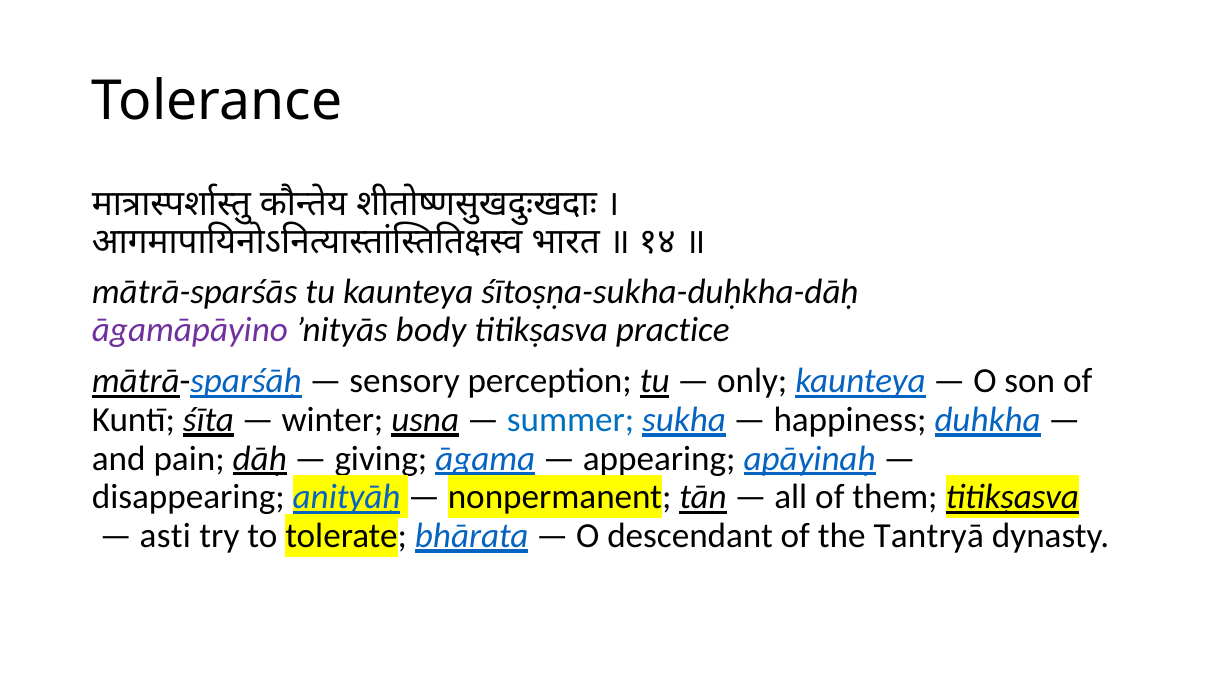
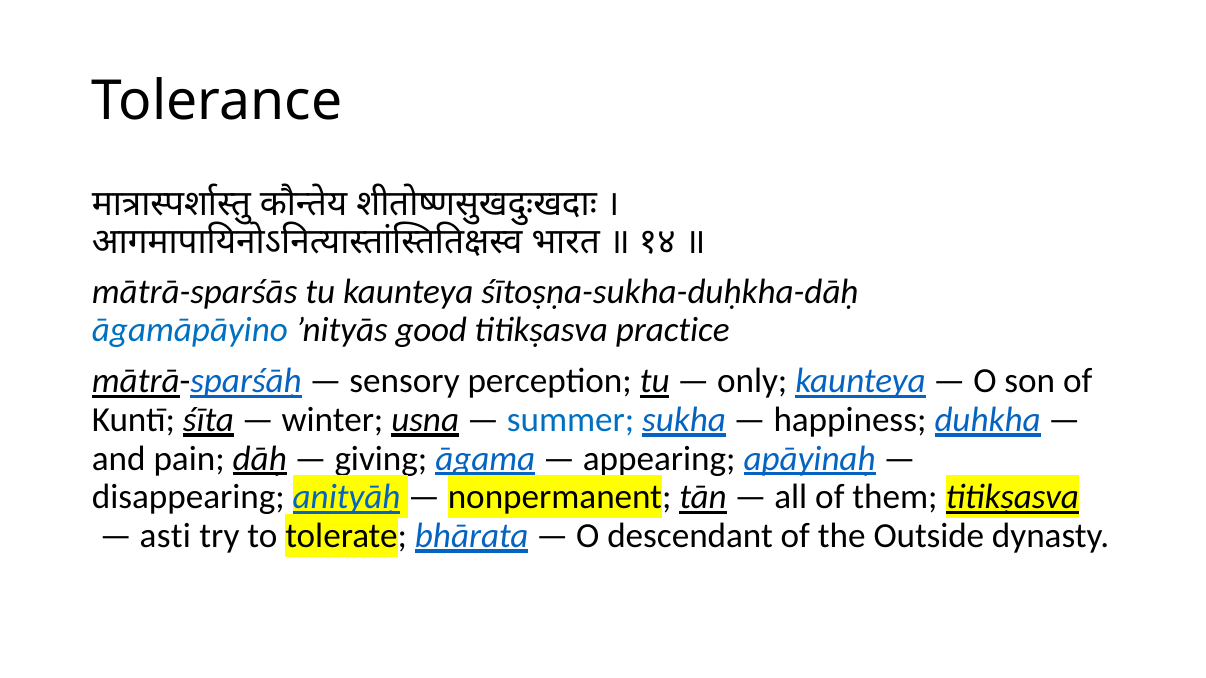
āgamāpāyino colour: purple -> blue
body: body -> good
Tantryā: Tantryā -> Outside
